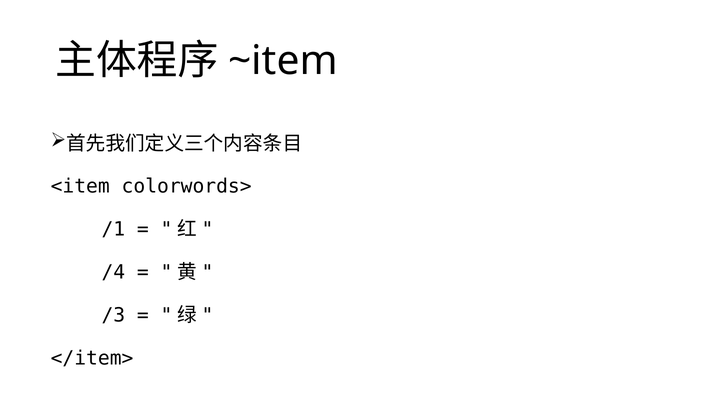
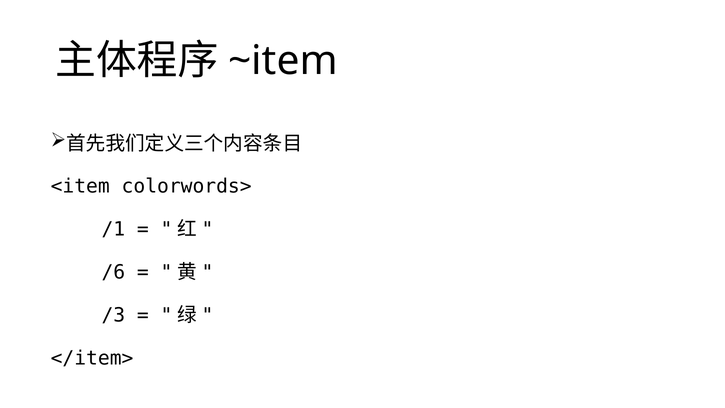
/4: /4 -> /6
